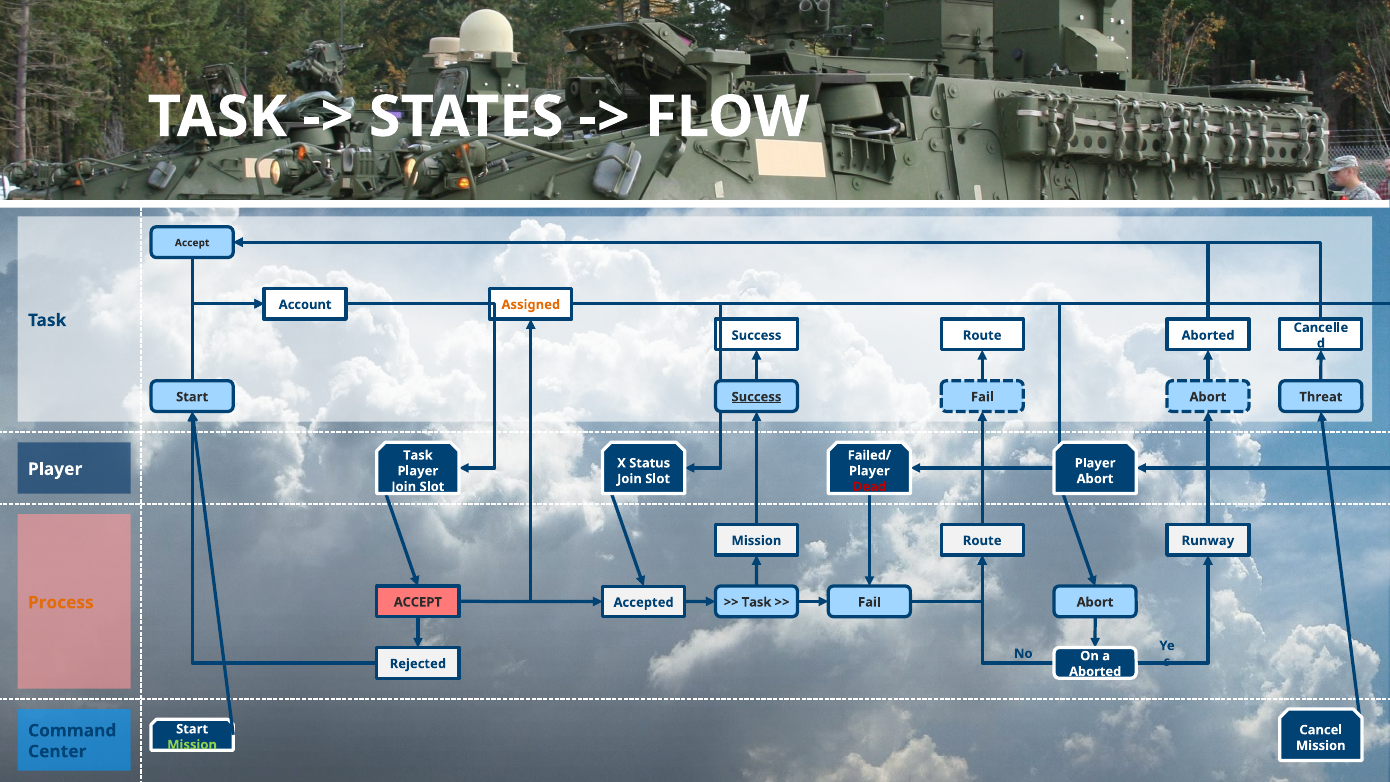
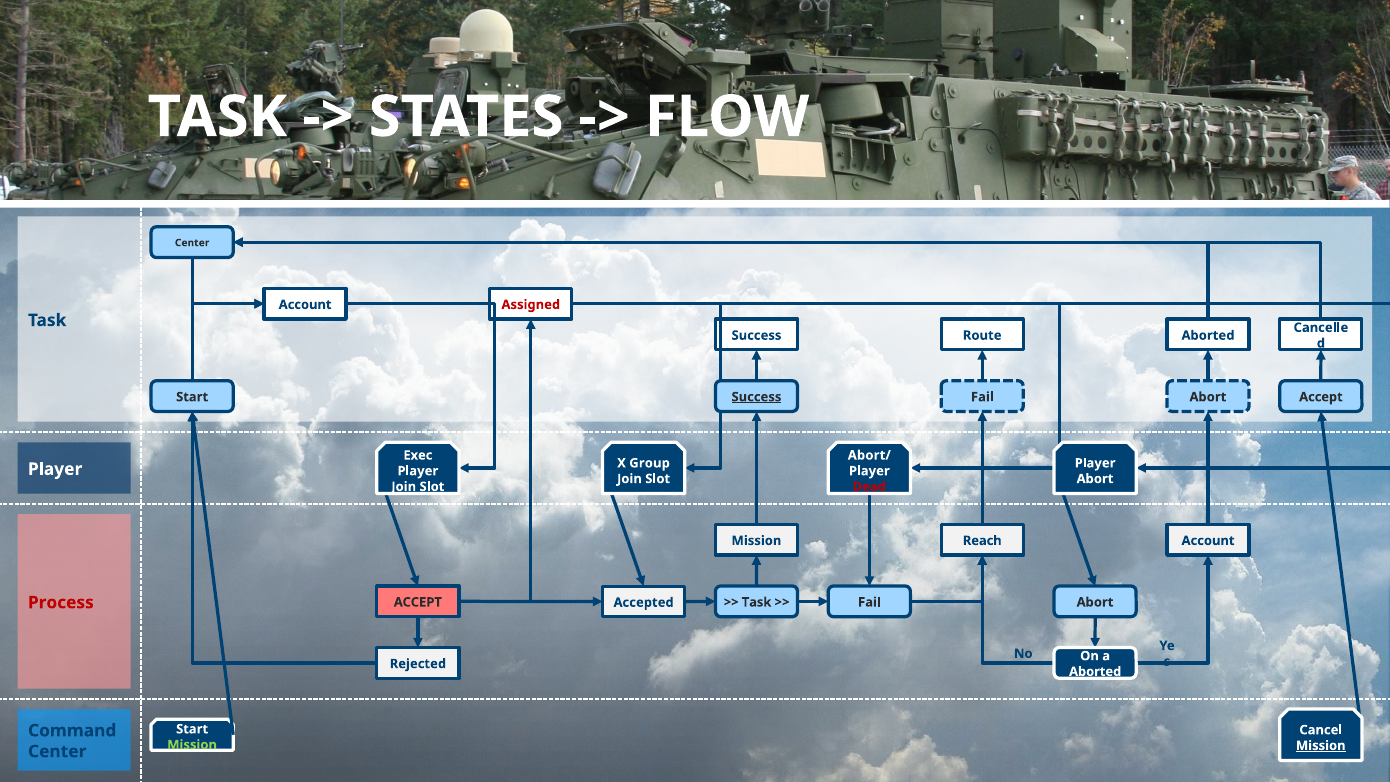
Accept at (192, 243): Accept -> Center
Assigned colour: orange -> red
Threat at (1321, 397): Threat -> Accept
Task at (418, 455): Task -> Exec
Failed/: Failed/ -> Abort/
Status: Status -> Group
Route at (982, 541): Route -> Reach
Runway at (1208, 541): Runway -> Account
Process colour: orange -> red
Mission at (1321, 746) underline: none -> present
